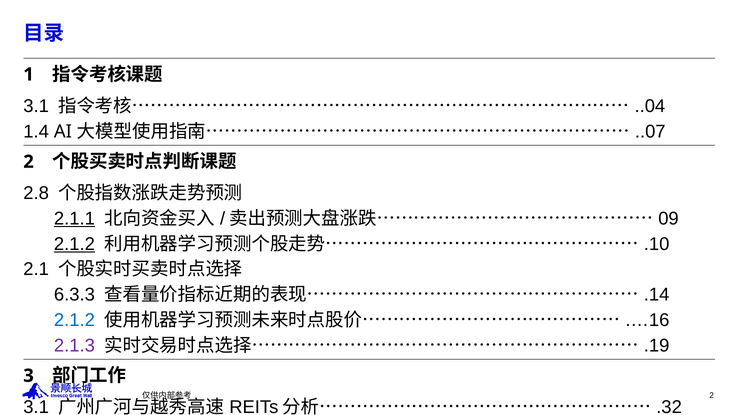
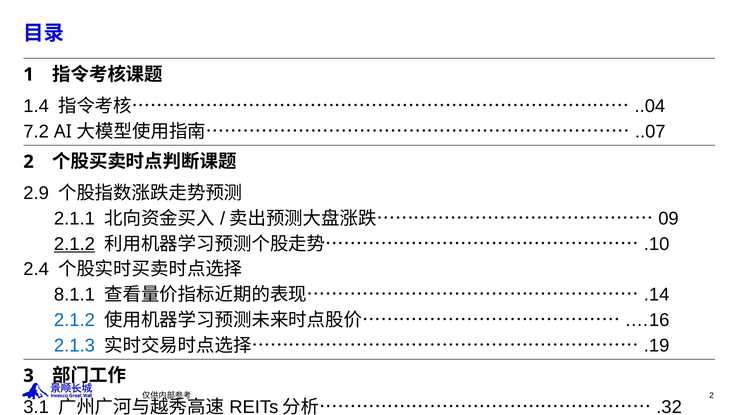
3.1 at (36, 106): 3.1 -> 1.4
1.4: 1.4 -> 7.2
2.8: 2.8 -> 2.9
2.1.1 underline: present -> none
2.1: 2.1 -> 2.4
6.3.3: 6.3.3 -> 8.1.1
2.1.3 colour: purple -> blue
